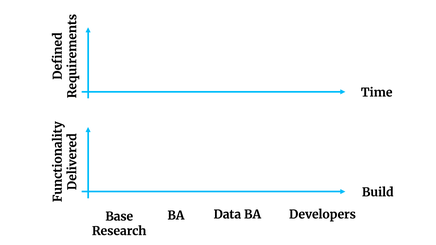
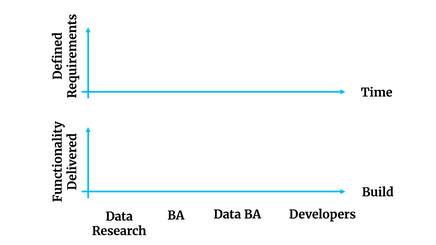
Base at (119, 217): Base -> Data
